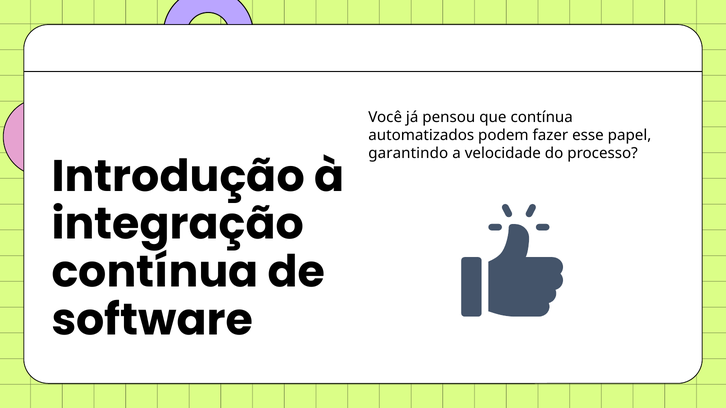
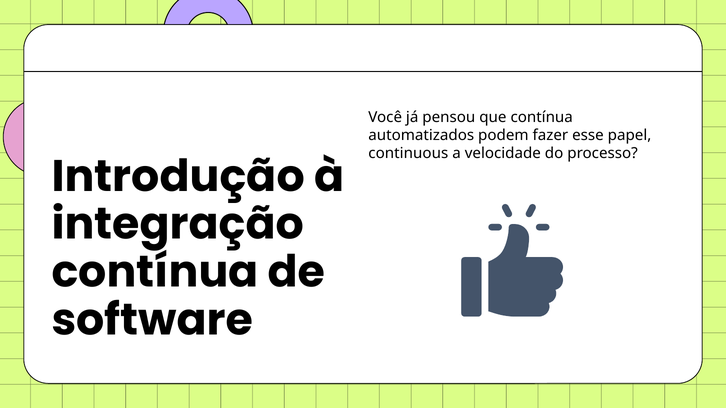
garantindo: garantindo -> continuous
